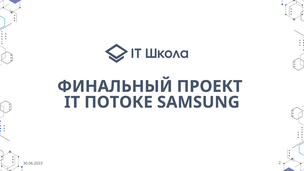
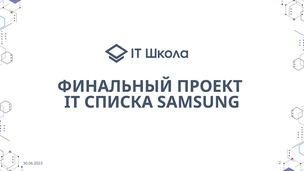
ПОТОКЕ: ПОТОКЕ -> СПИСКА
